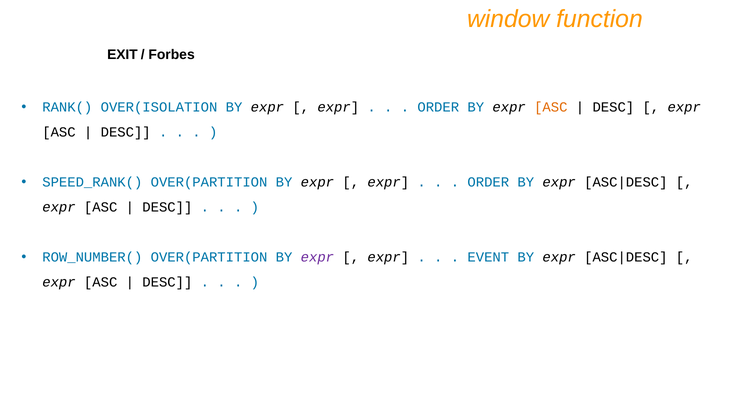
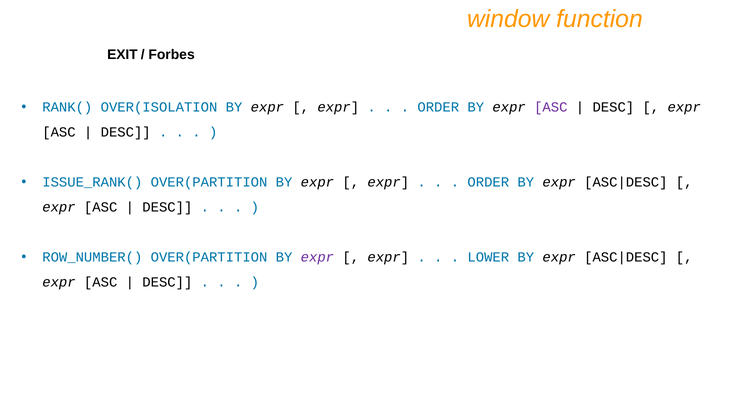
ASC at (551, 107) colour: orange -> purple
SPEED_RANK(: SPEED_RANK( -> ISSUE_RANK(
EVENT: EVENT -> LOWER
